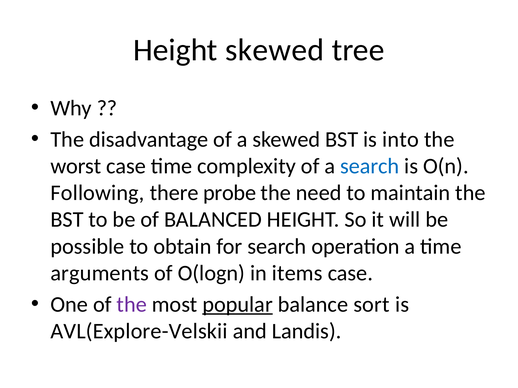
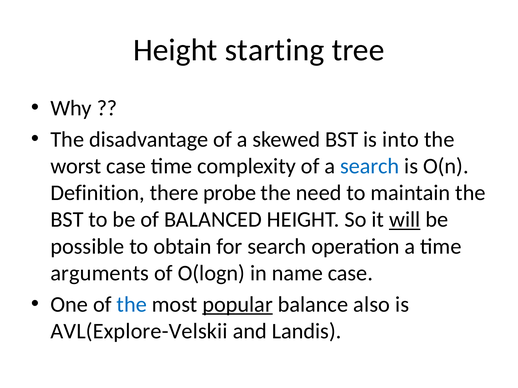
Height skewed: skewed -> starting
Following: Following -> Definition
will underline: none -> present
items: items -> name
the at (132, 305) colour: purple -> blue
sort: sort -> also
